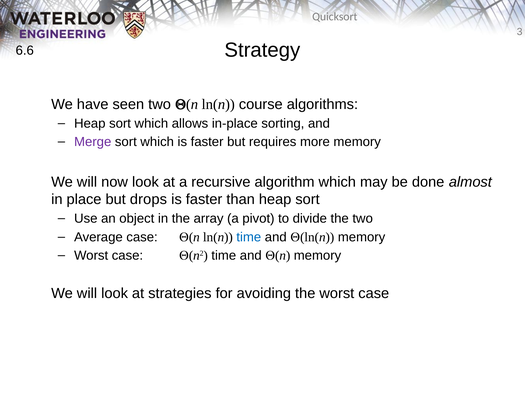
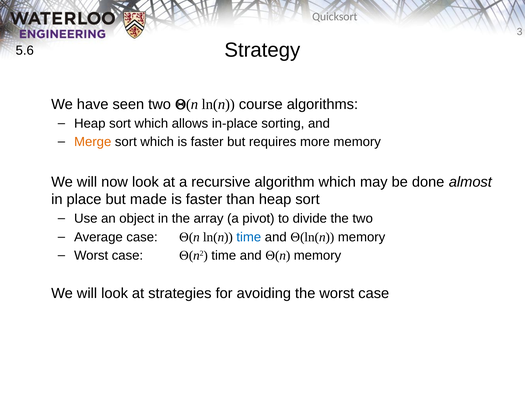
6.6: 6.6 -> 5.6
Merge colour: purple -> orange
drops: drops -> made
